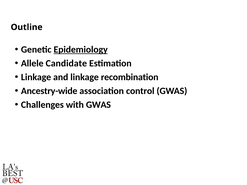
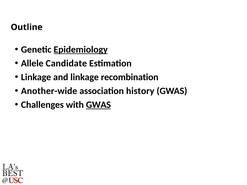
Ancestry-wide: Ancestry-wide -> Another-wide
control: control -> history
GWAS at (98, 105) underline: none -> present
